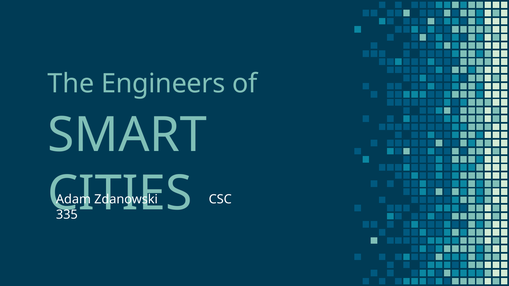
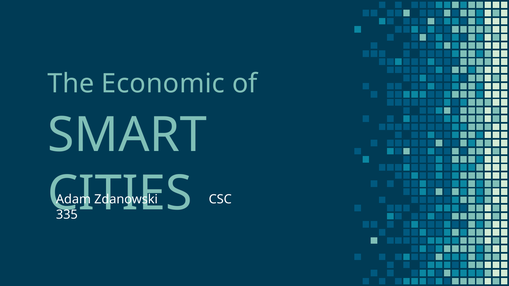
Engineers: Engineers -> Economic
